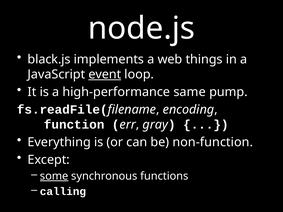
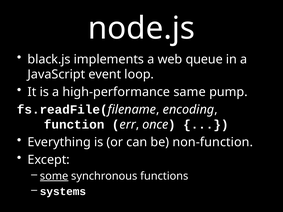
things: things -> queue
event underline: present -> none
gray: gray -> once
calling: calling -> systems
